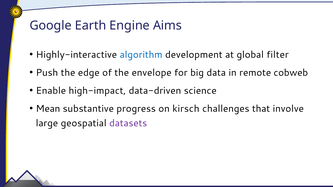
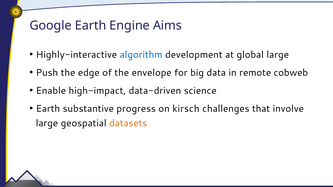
global filter: filter -> large
Mean at (48, 109): Mean -> Earth
datasets colour: purple -> orange
